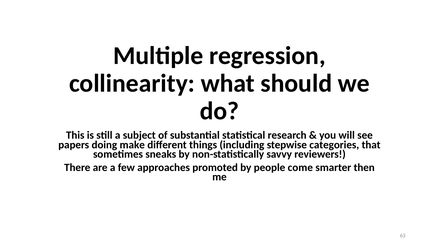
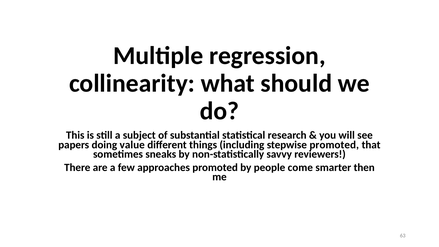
make: make -> value
stepwise categories: categories -> promoted
